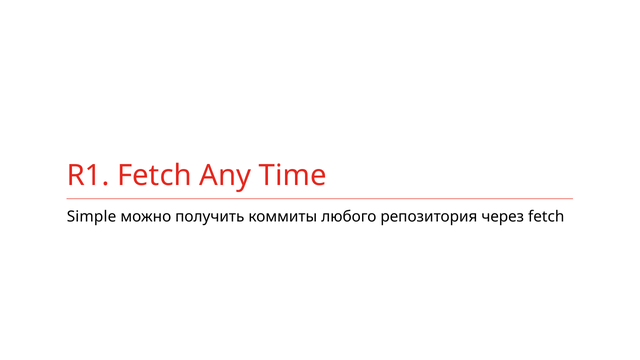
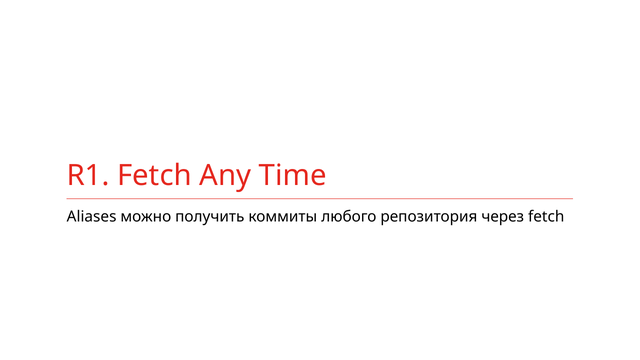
Simple: Simple -> Aliases
